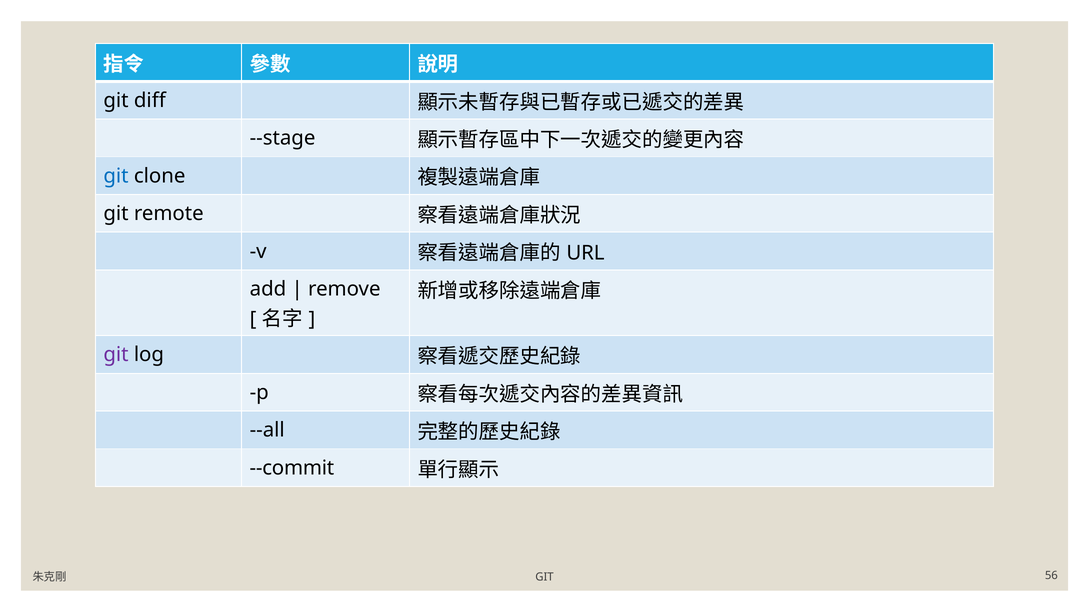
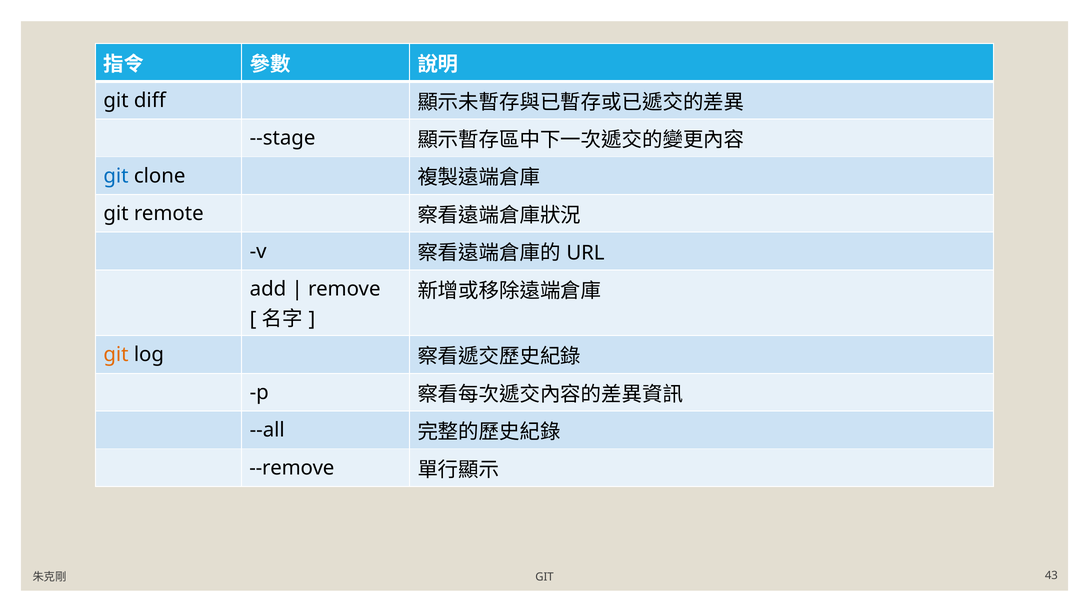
git at (116, 355) colour: purple -> orange
--commit: --commit -> --remove
56: 56 -> 43
